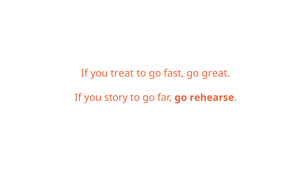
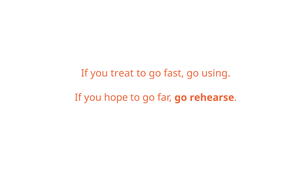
great: great -> using
story: story -> hope
